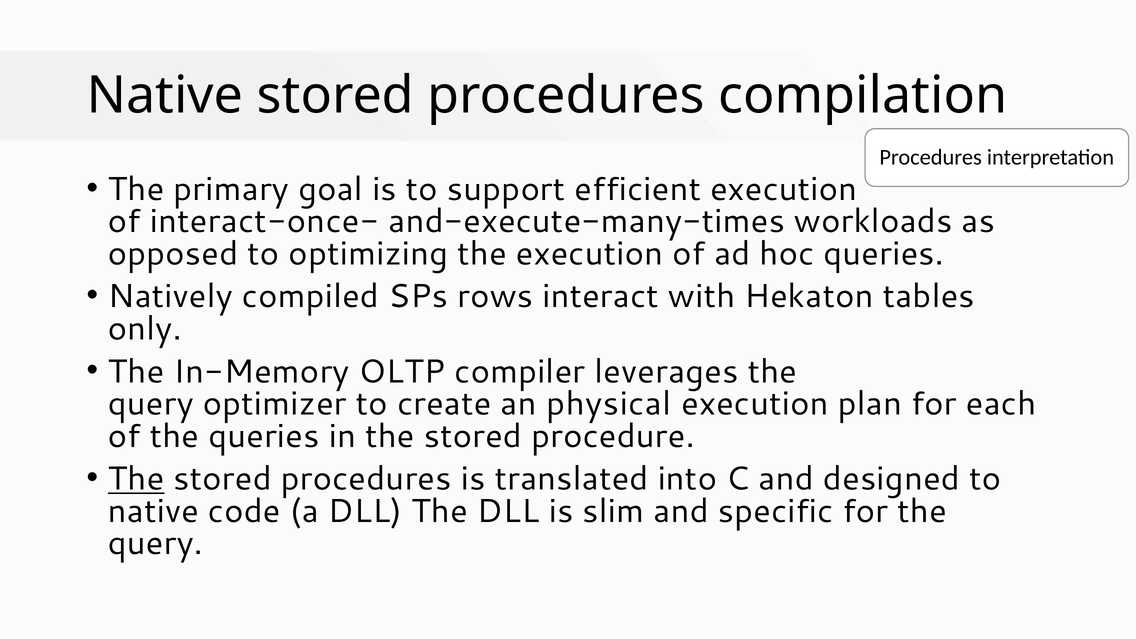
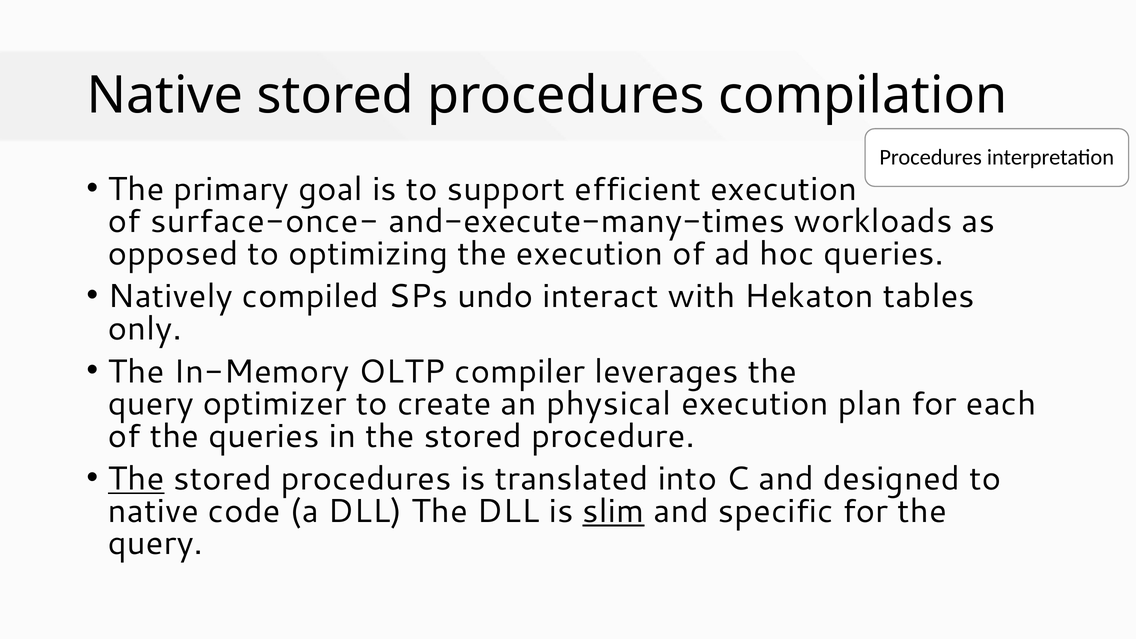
interact-once-: interact-once- -> surface-once-
rows: rows -> undo
slim underline: none -> present
